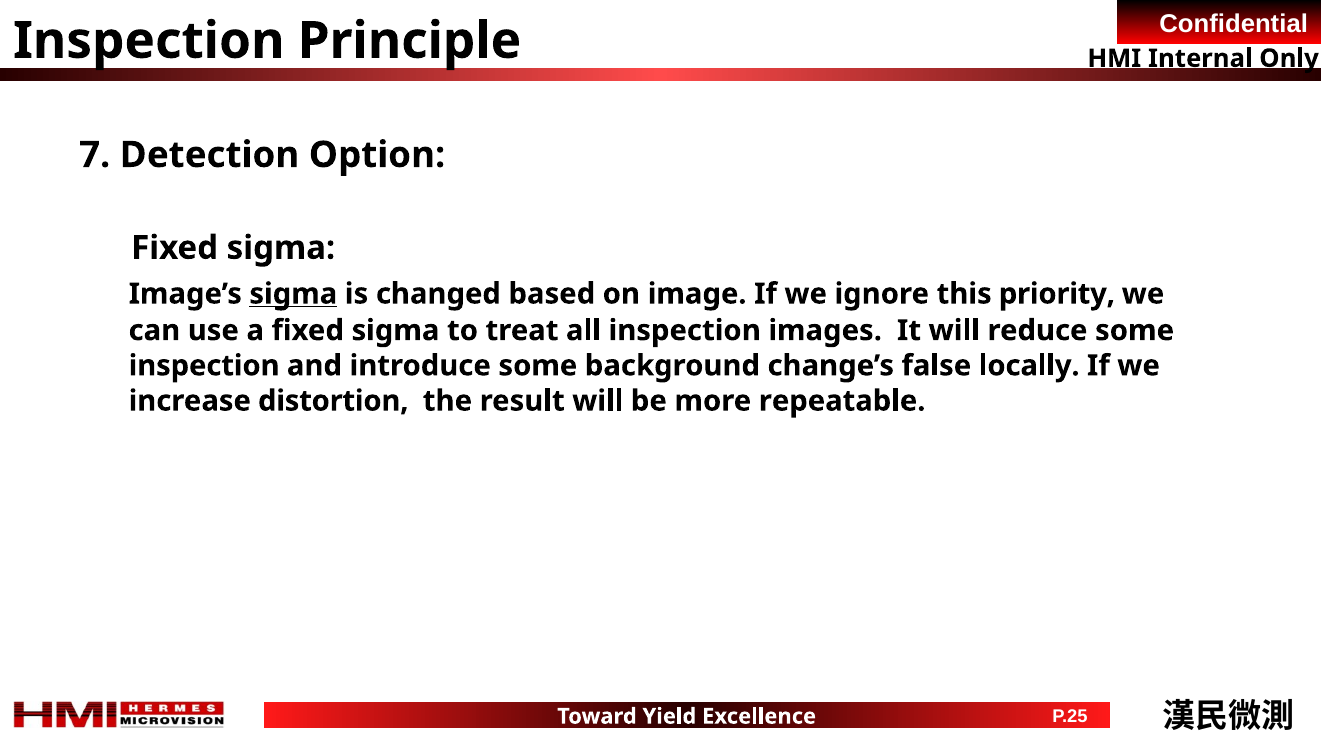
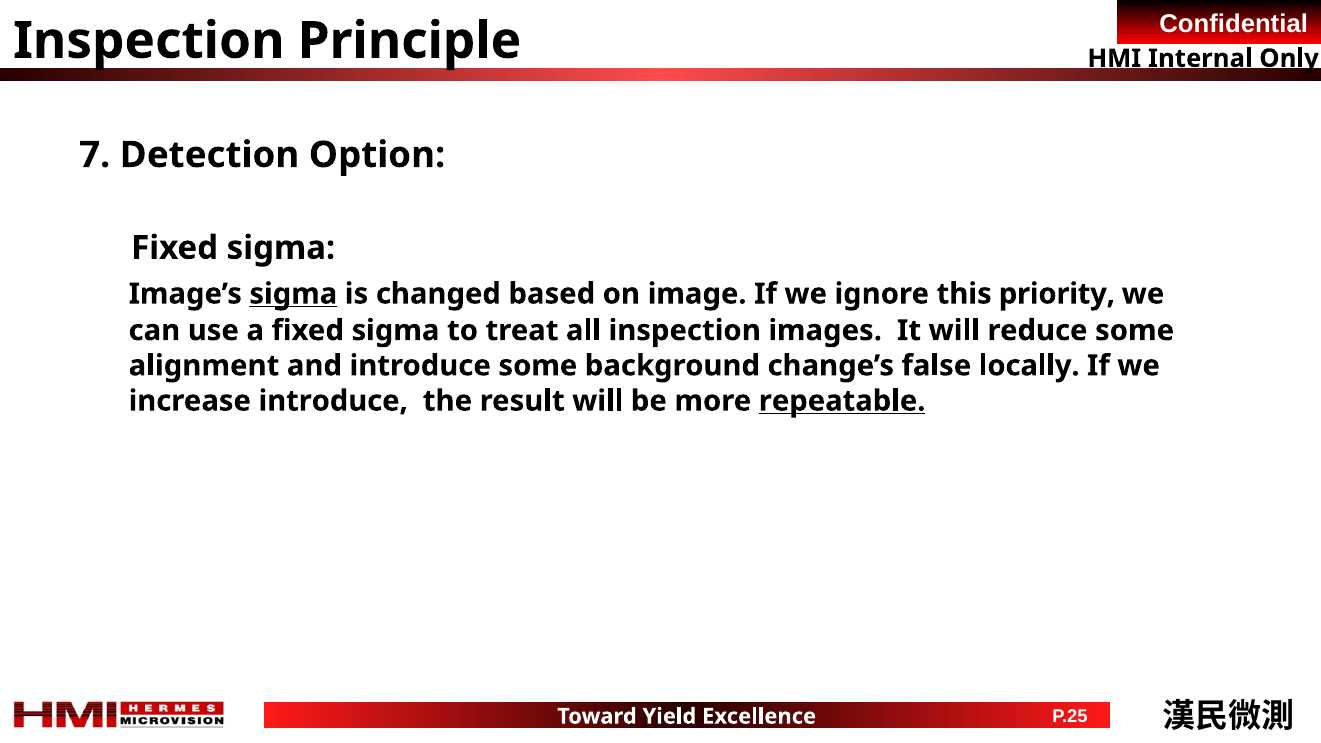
inspection at (204, 366): inspection -> alignment
increase distortion: distortion -> introduce
repeatable underline: none -> present
